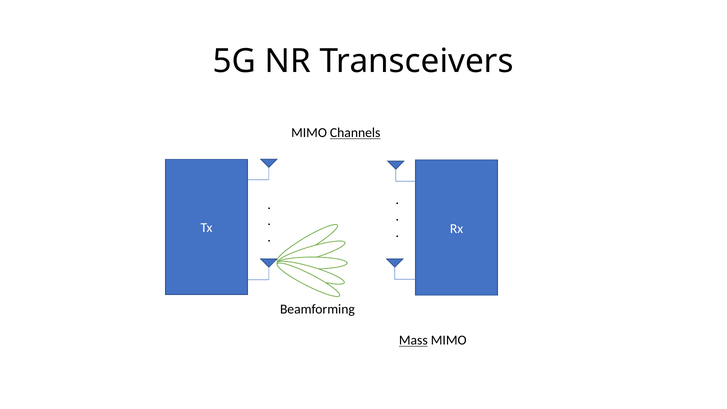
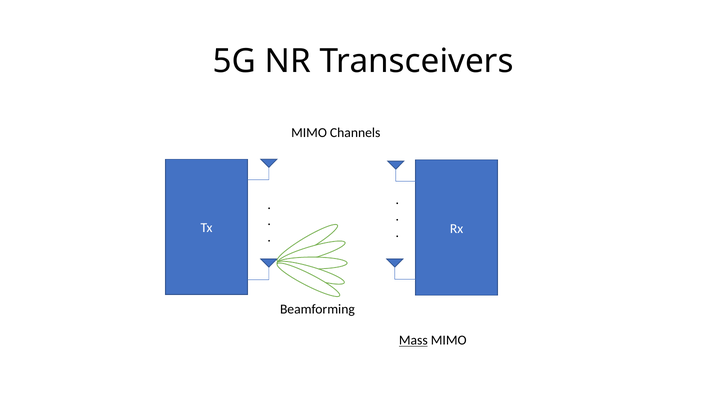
Channels underline: present -> none
